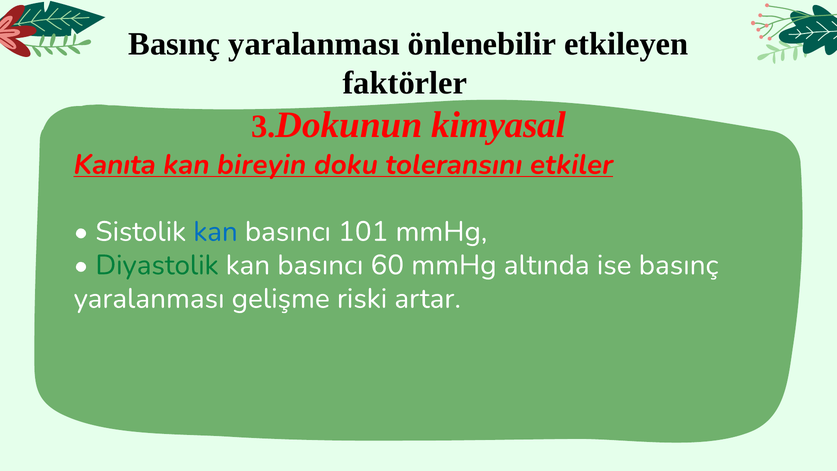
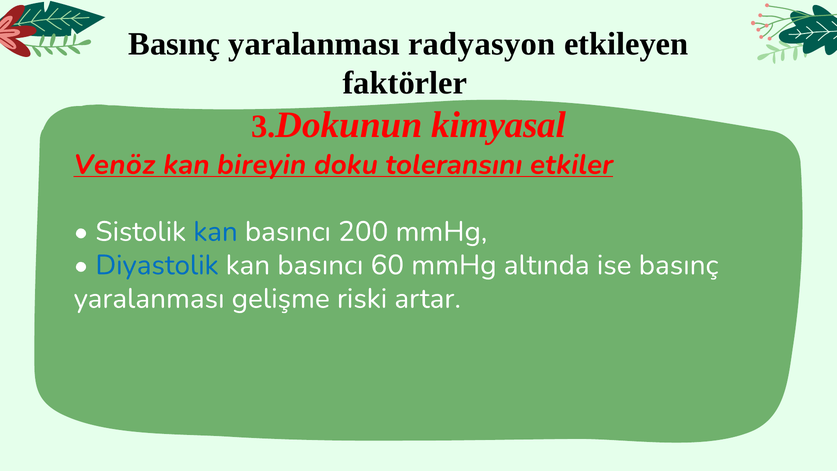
önlenebilir: önlenebilir -> radyasyon
Kanıta: Kanıta -> Venöz
101: 101 -> 200
Diyastolik colour: green -> blue
